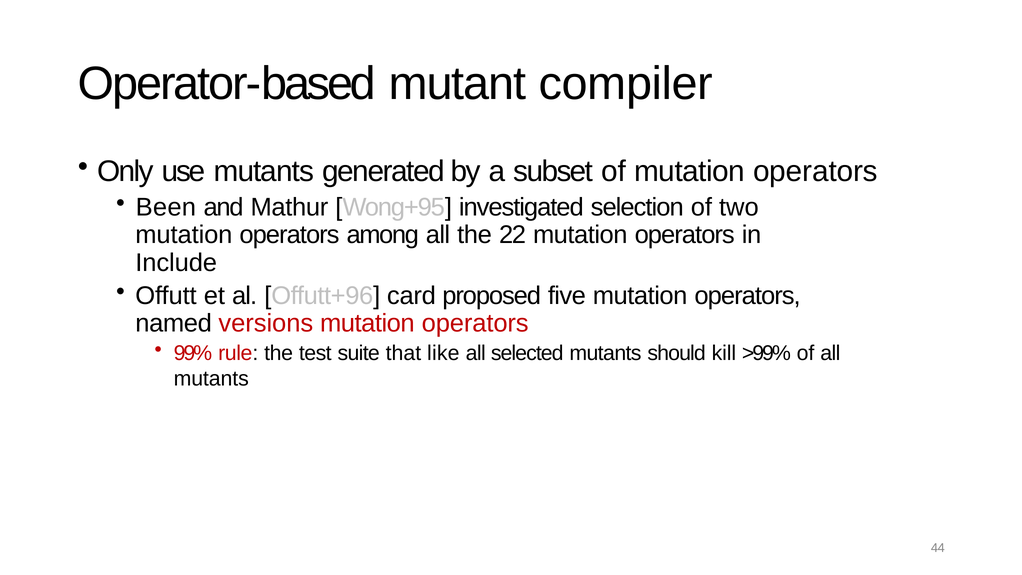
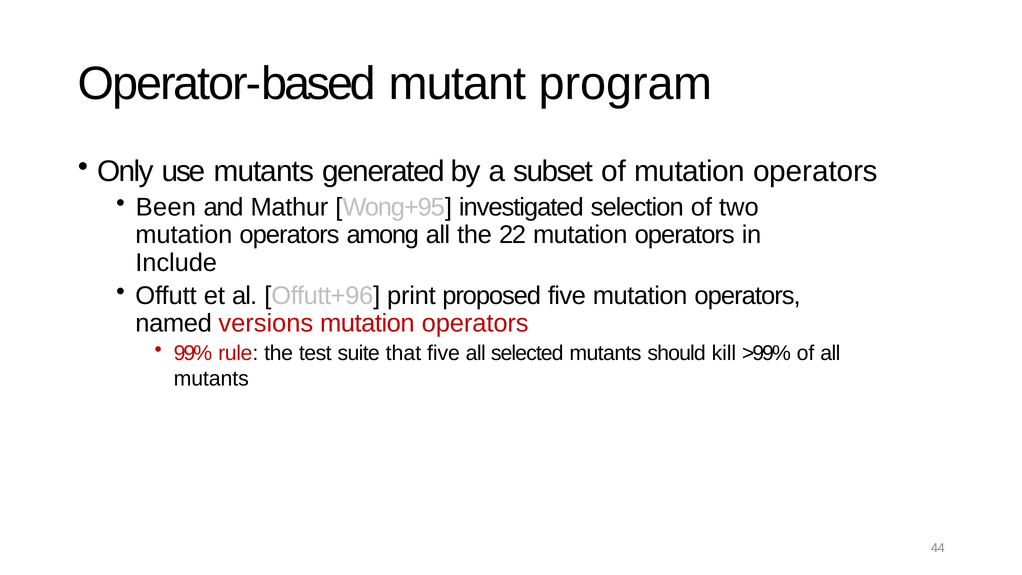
compiler: compiler -> program
card: card -> print
that like: like -> five
